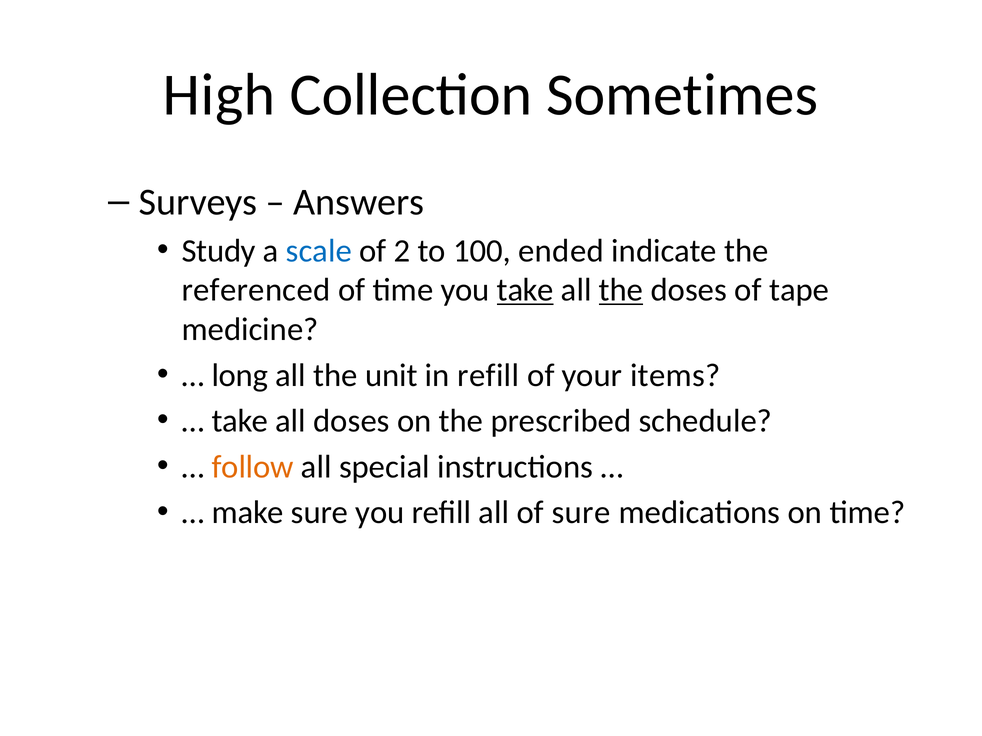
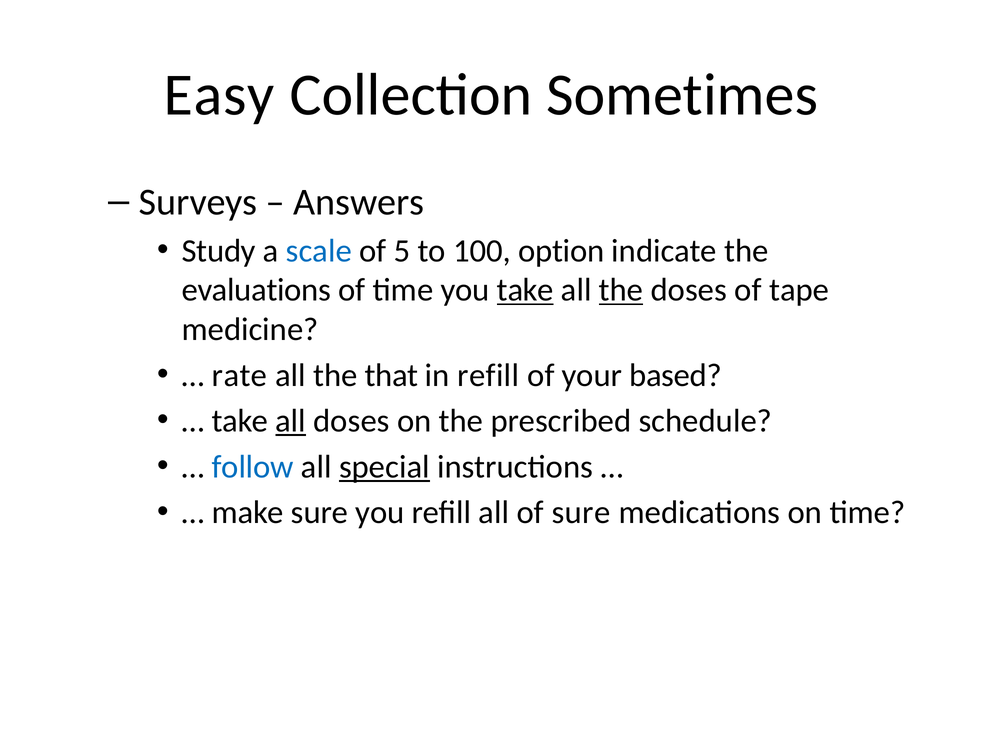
High: High -> Easy
2: 2 -> 5
ended: ended -> option
referenced: referenced -> evaluations
long: long -> rate
unit: unit -> that
items: items -> based
all at (291, 421) underline: none -> present
follow colour: orange -> blue
special underline: none -> present
